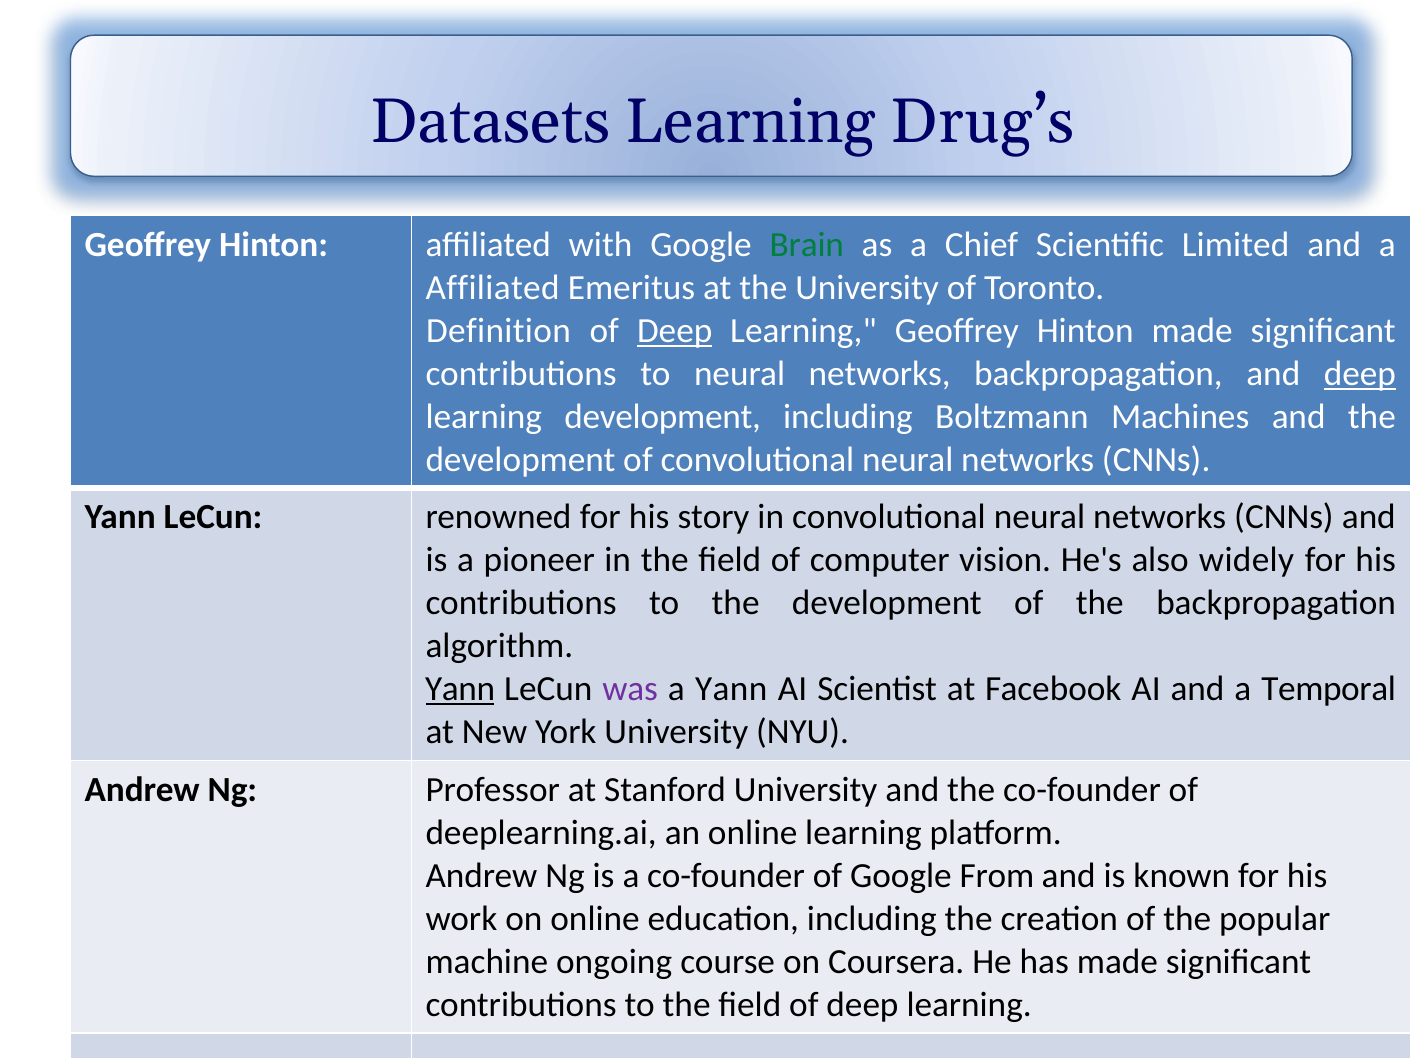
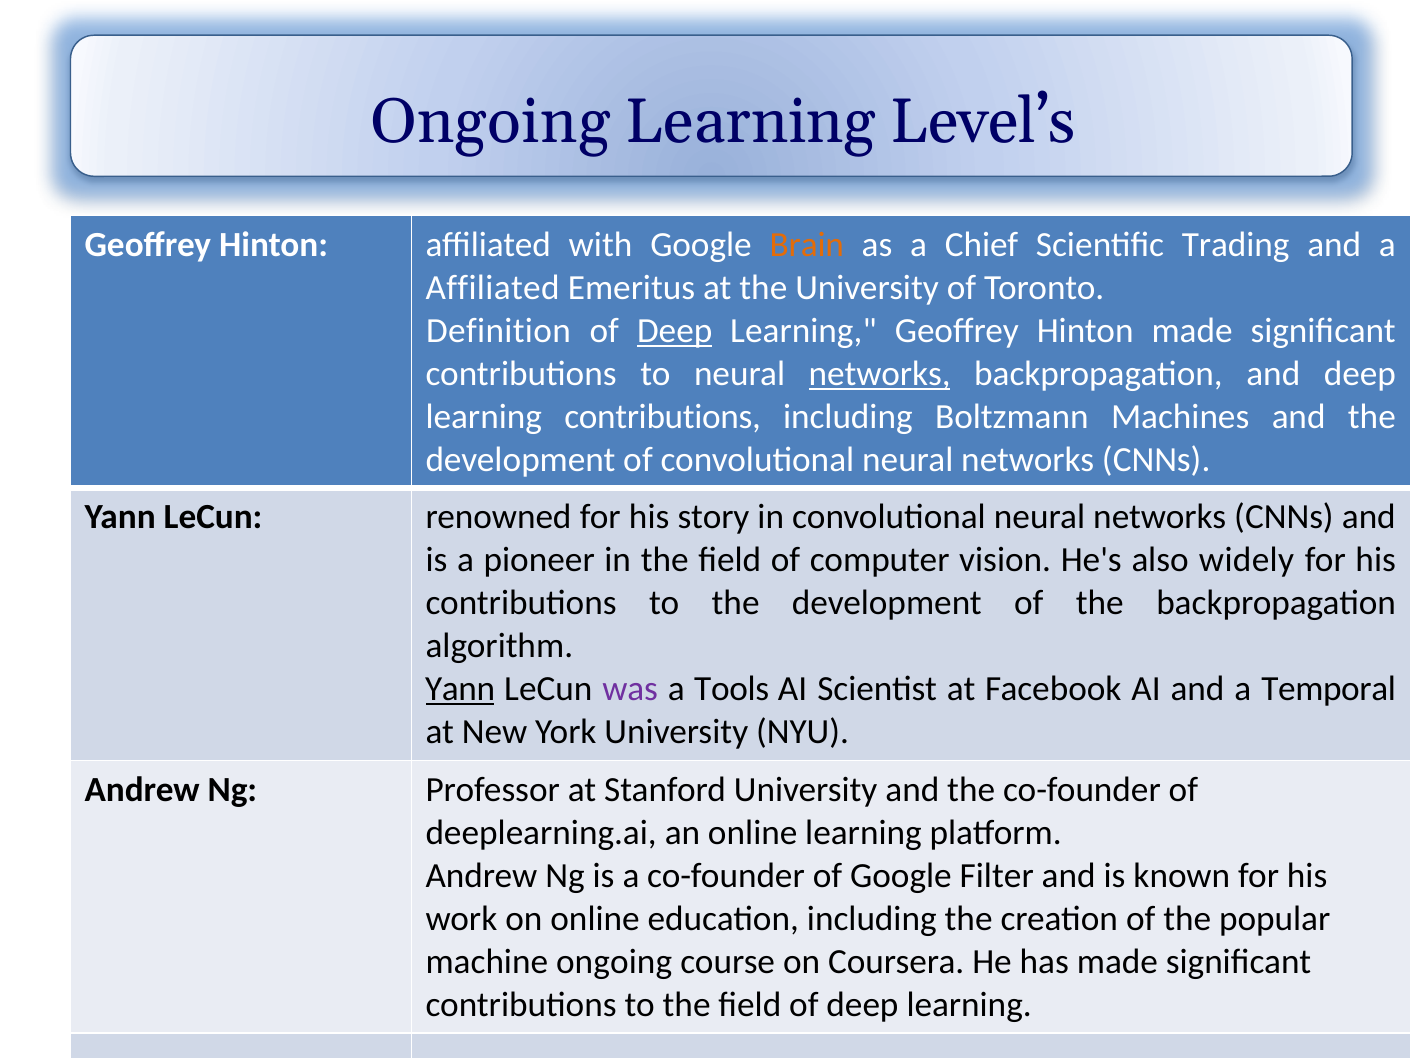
Datasets at (490, 122): Datasets -> Ongoing
Drug’s: Drug’s -> Level’s
Brain colour: green -> orange
Limited: Limited -> Trading
networks at (880, 374) underline: none -> present
deep at (1360, 374) underline: present -> none
learning development: development -> contributions
a Yann: Yann -> Tools
From: From -> Filter
